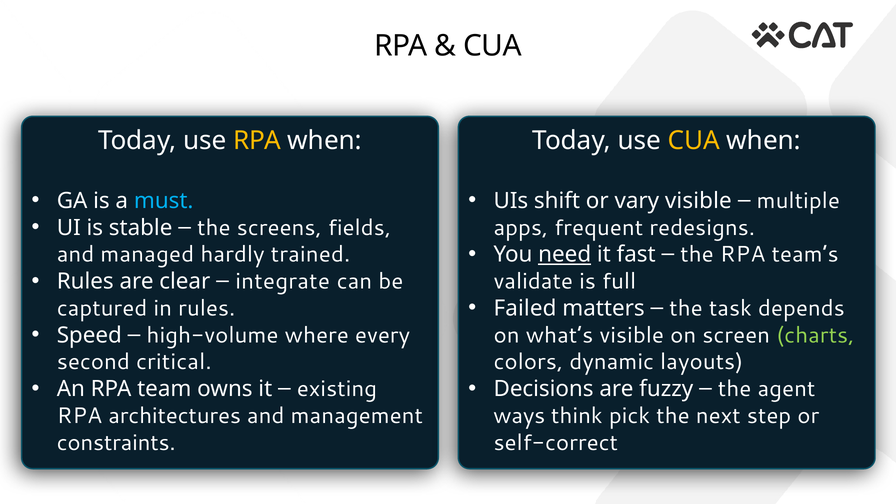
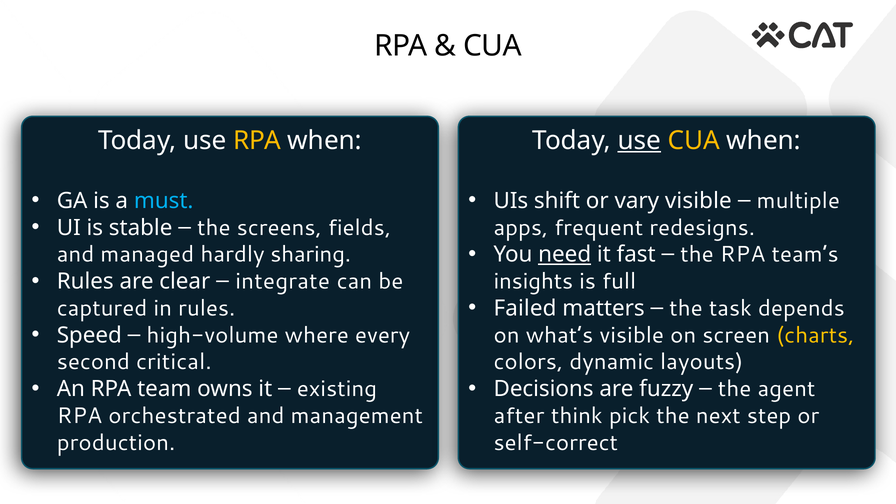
use at (639, 140) underline: none -> present
trained: trained -> sharing
validate: validate -> insights
charts colour: light green -> yellow
architectures: architectures -> orchestrated
ways: ways -> after
constraints: constraints -> production
